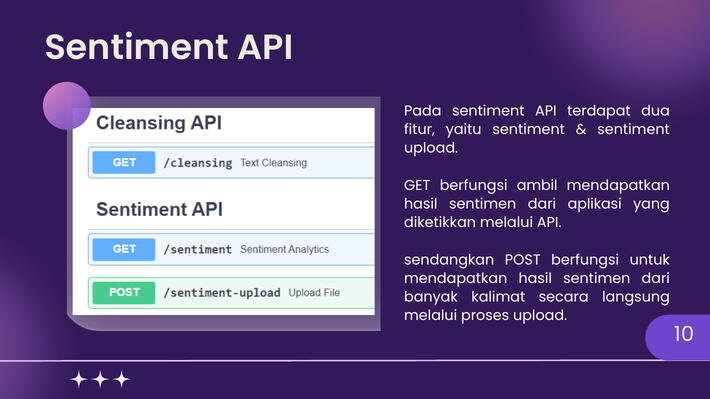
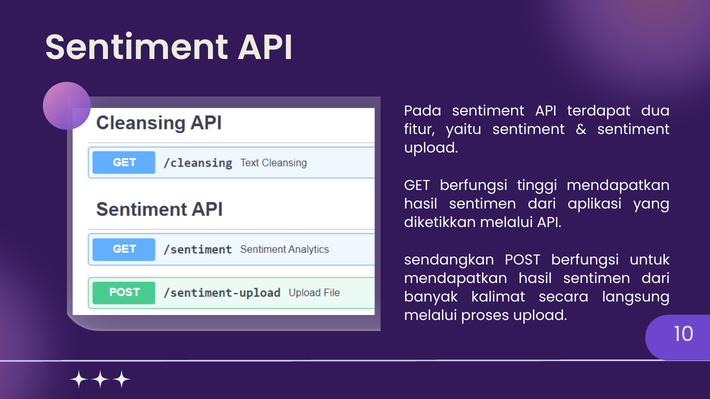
ambil: ambil -> tinggi
